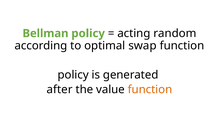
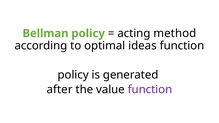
random: random -> method
swap: swap -> ideas
function at (150, 90) colour: orange -> purple
